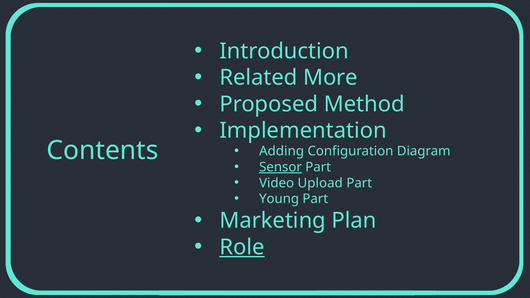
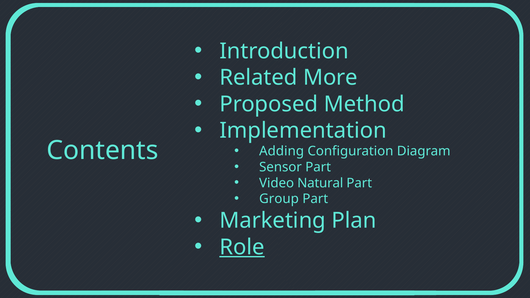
Sensor underline: present -> none
Upload: Upload -> Natural
Young: Young -> Group
